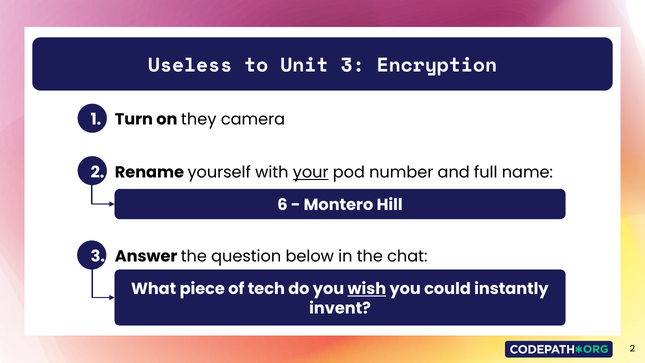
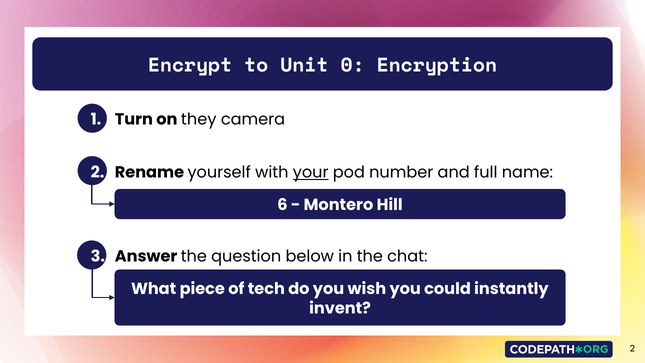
Useless: Useless -> Encrypt
Unit 3: 3 -> 0
wish underline: present -> none
